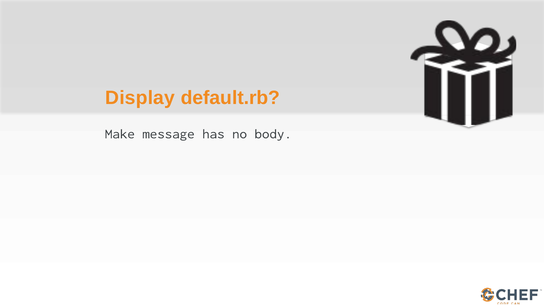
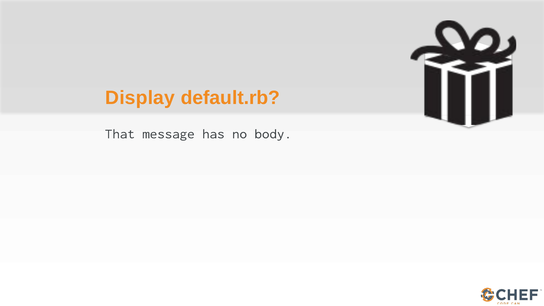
Make: Make -> That
